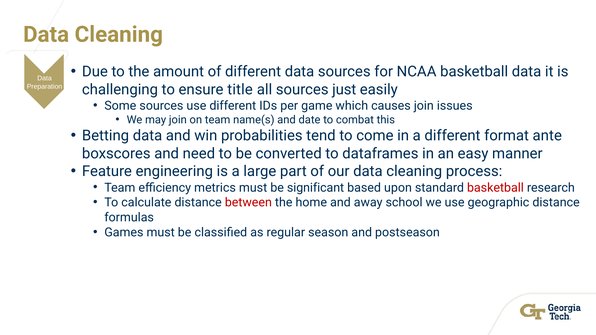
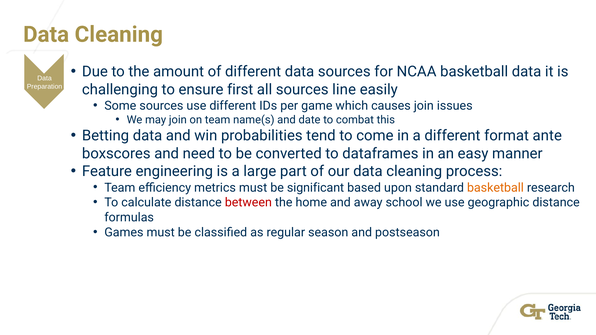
title: title -> first
just: just -> line
basketball at (495, 188) colour: red -> orange
